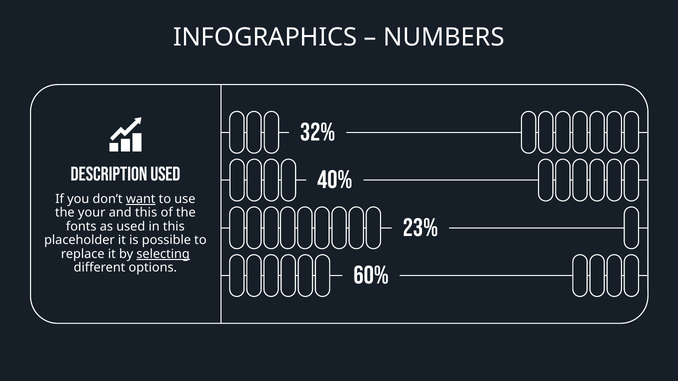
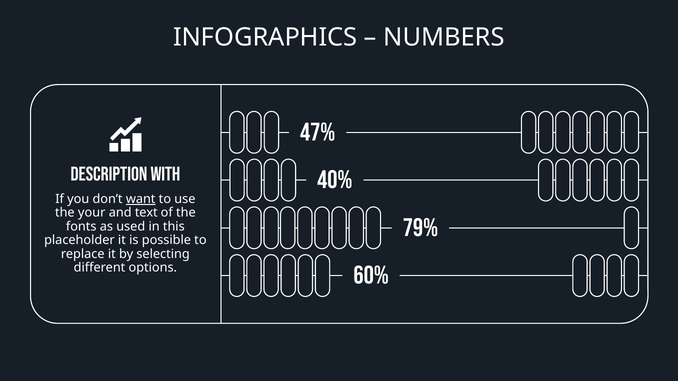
32%: 32% -> 47%
DESCRIPTION USED: USED -> WITH
and this: this -> text
23%: 23% -> 79%
selecting underline: present -> none
